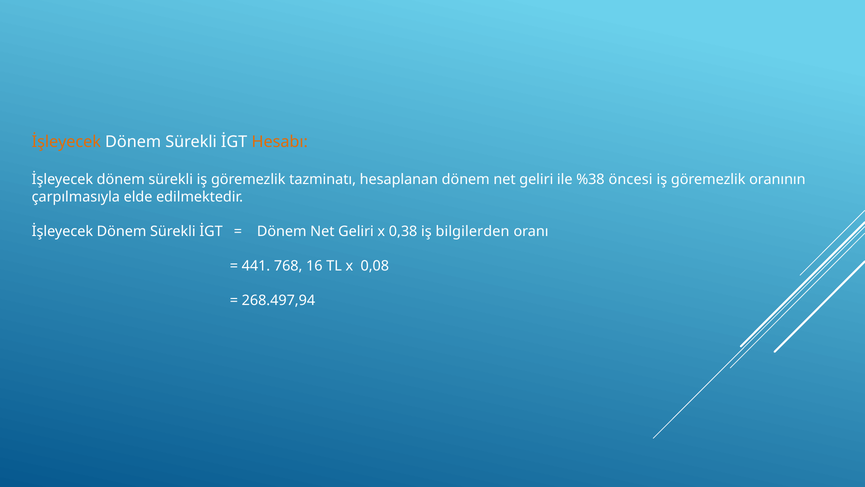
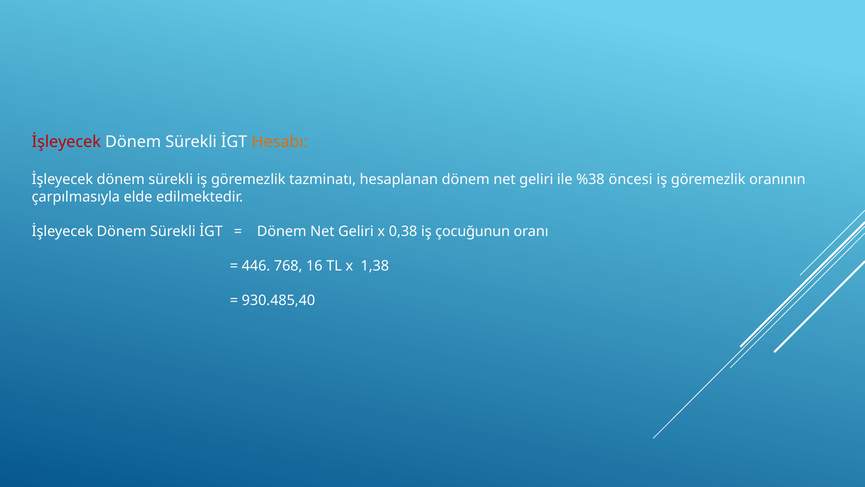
İşleyecek at (66, 142) colour: orange -> red
bilgilerden: bilgilerden -> çocuğunun
441: 441 -> 446
0,08: 0,08 -> 1,38
268.497,94: 268.497,94 -> 930.485,40
